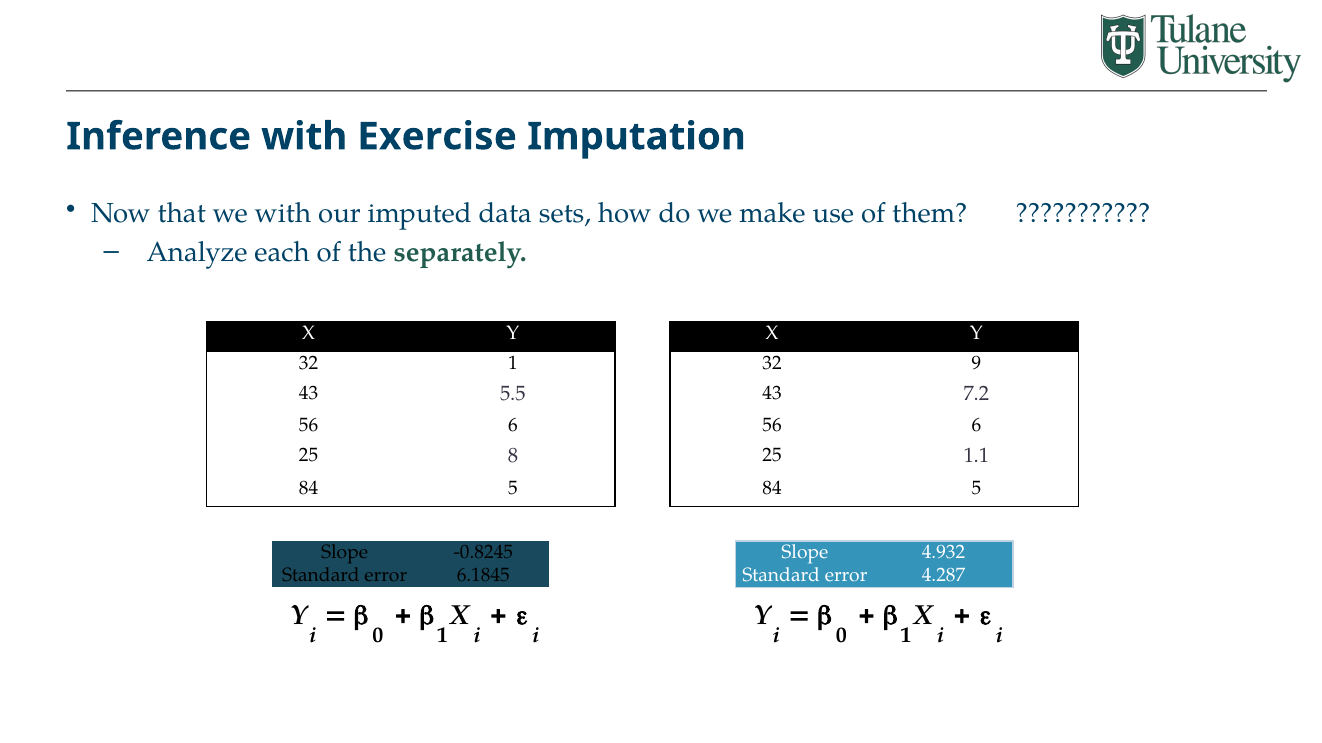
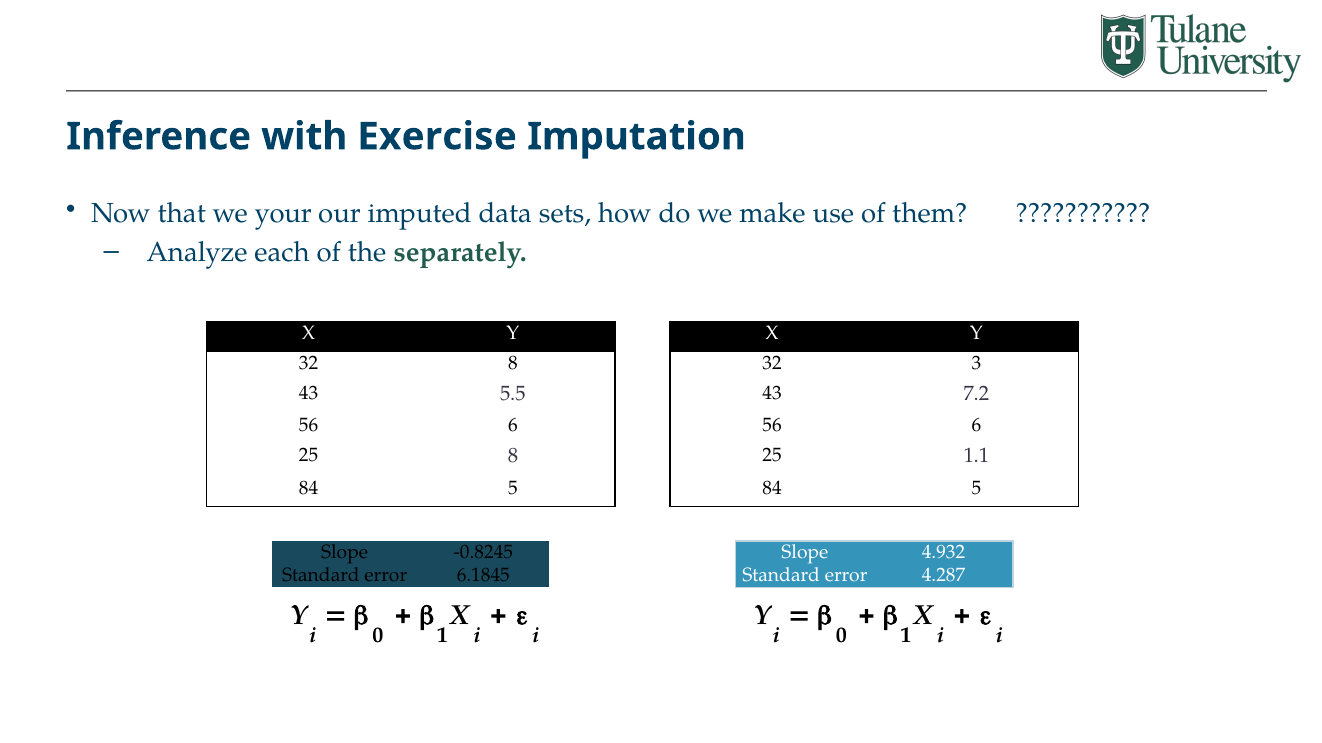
we with: with -> your
32 1: 1 -> 8
9: 9 -> 3
